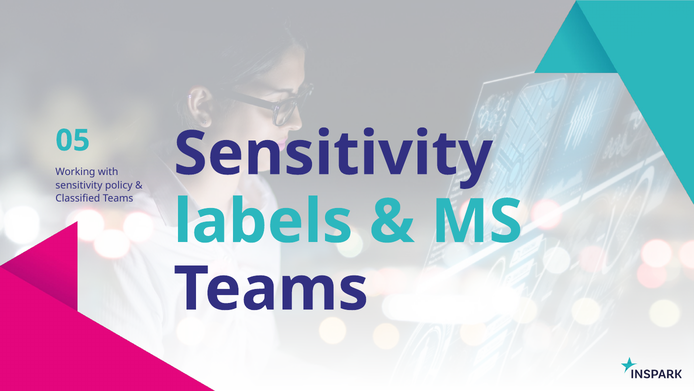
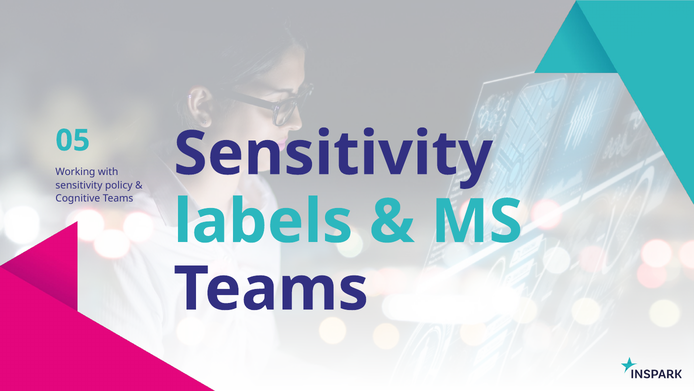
Classified: Classified -> Cognitive
